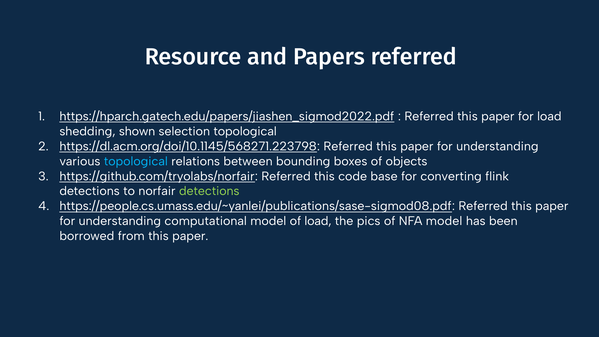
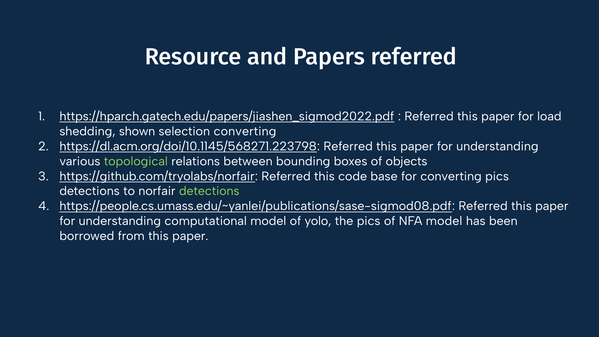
selection topological: topological -> converting
topological at (136, 161) colour: light blue -> light green
converting flink: flink -> pics
of load: load -> yolo
